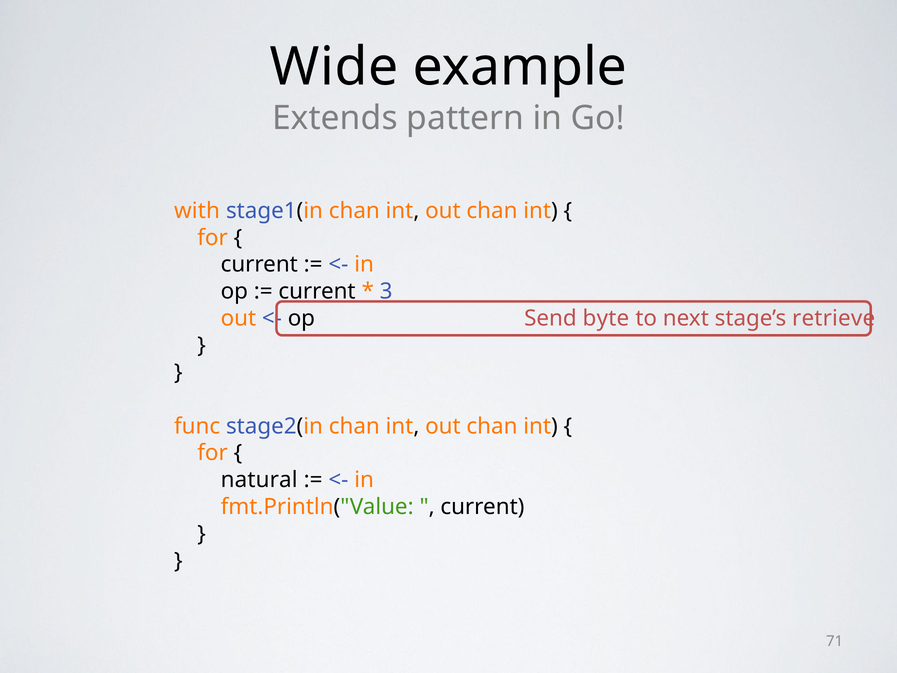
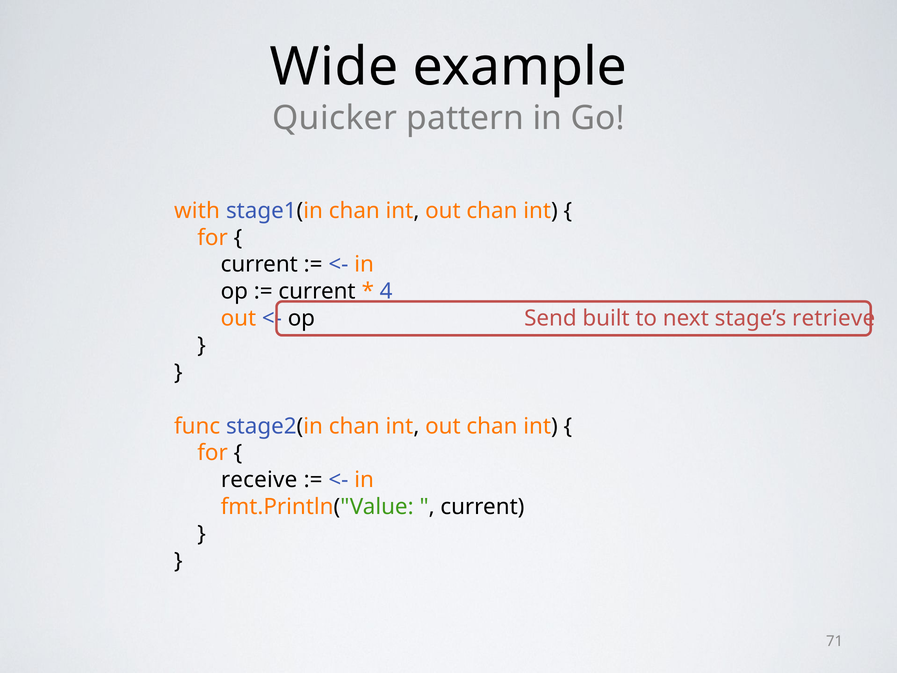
Extends: Extends -> Quicker
3: 3 -> 4
byte: byte -> built
natural: natural -> receive
